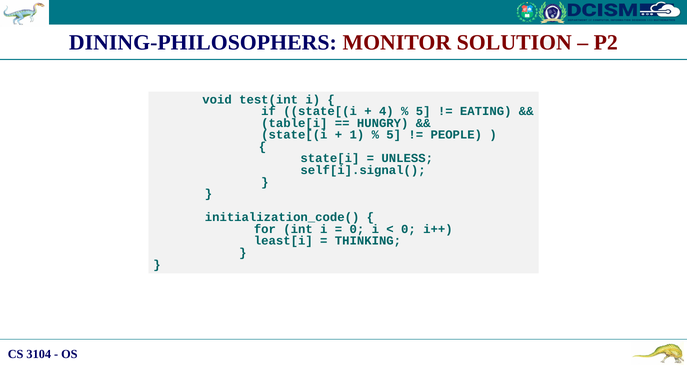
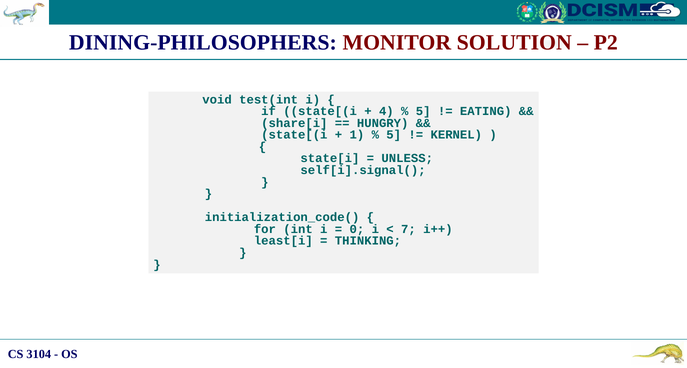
table[i: table[i -> share[i
PEOPLE: PEOPLE -> KERNEL
0 at (408, 229): 0 -> 7
